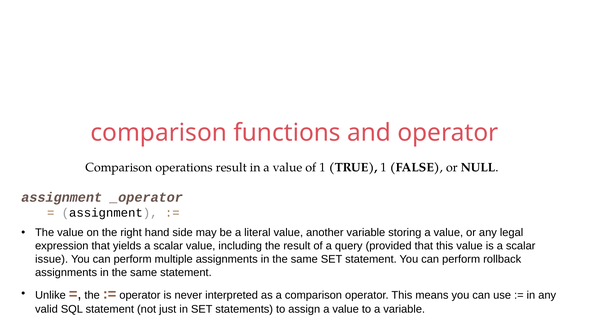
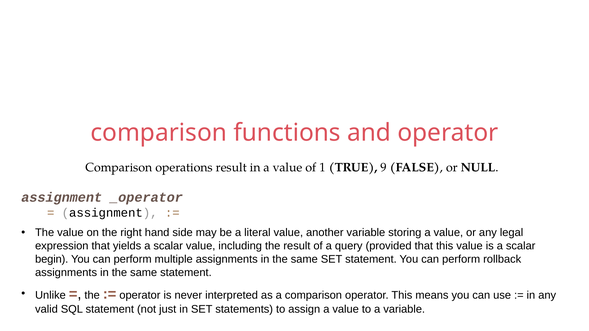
TRUE 1: 1 -> 9
issue: issue -> begin
